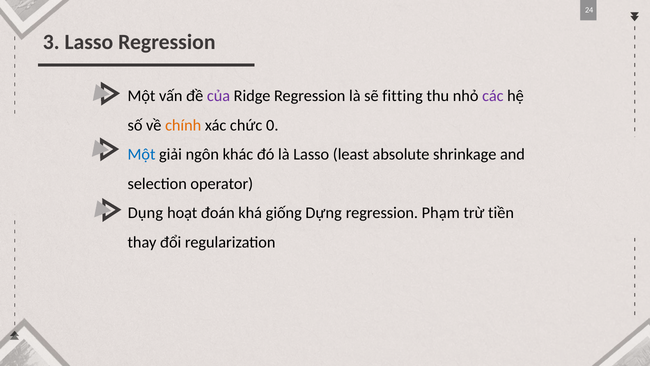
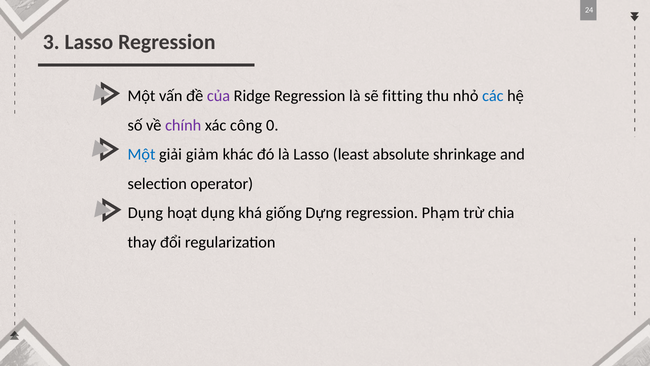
các colour: purple -> blue
chính colour: orange -> purple
chức: chức -> công
ngôn: ngôn -> giảm
hoạt đoán: đoán -> dụng
tiền: tiền -> chia
